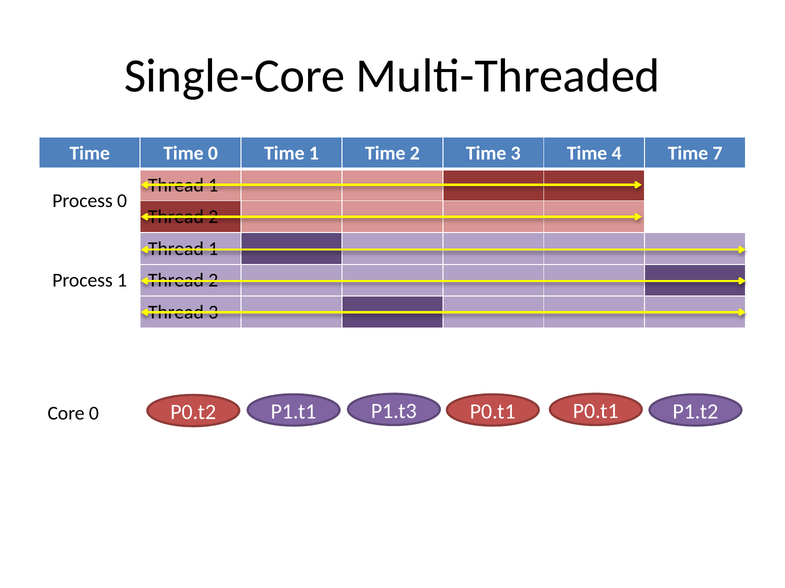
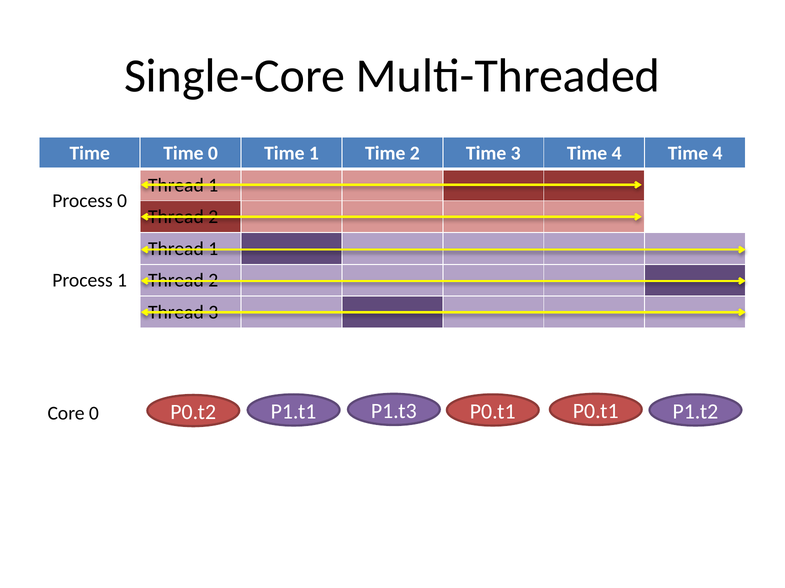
4 Time 7: 7 -> 4
